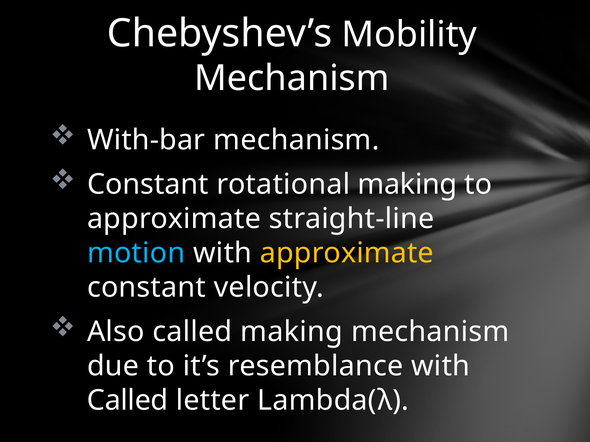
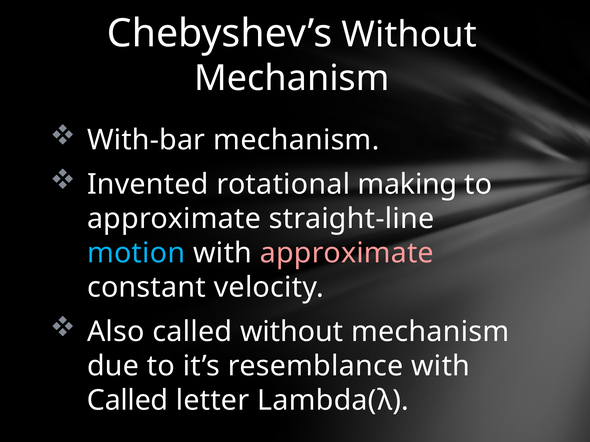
Chebyshev’s Mobility: Mobility -> Without
Constant at (148, 184): Constant -> Invented
approximate at (347, 253) colour: yellow -> pink
called making: making -> without
